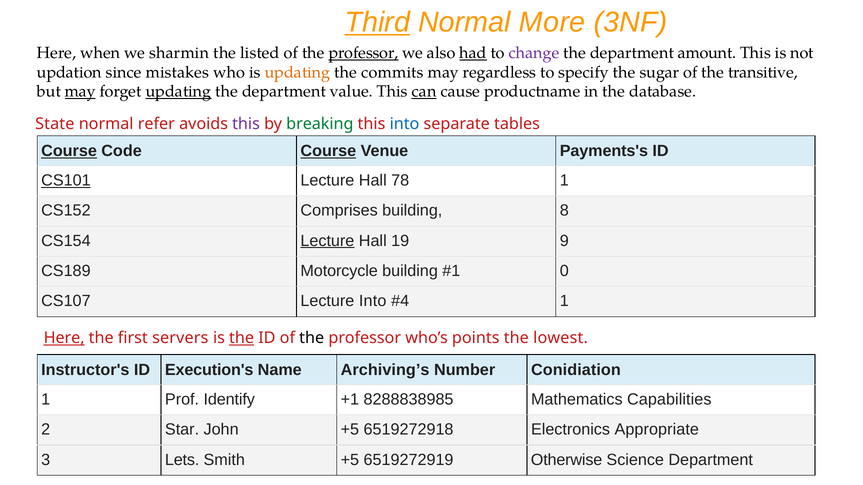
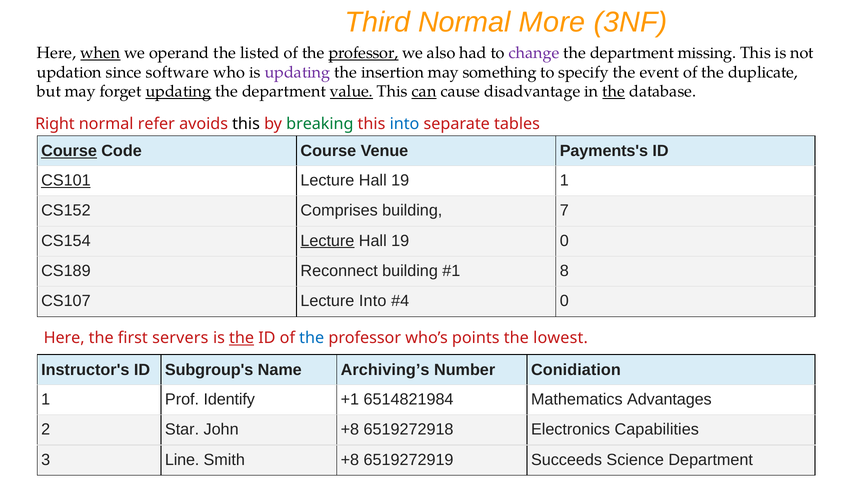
Third underline: present -> none
when underline: none -> present
sharmin: sharmin -> operand
had underline: present -> none
amount: amount -> missing
mistakes: mistakes -> software
updating at (297, 72) colour: orange -> purple
commits: commits -> insertion
regardless: regardless -> something
sugar: sugar -> event
transitive: transitive -> duplicate
may at (80, 92) underline: present -> none
value underline: none -> present
productname: productname -> disadvantage
the at (614, 92) underline: none -> present
State: State -> Right
this at (246, 124) colour: purple -> black
Course at (328, 151) underline: present -> none
78 at (400, 181): 78 -> 19
8: 8 -> 7
19 9: 9 -> 0
Motorcycle: Motorcycle -> Reconnect
0: 0 -> 8
1 at (564, 301): 1 -> 0
Here at (64, 338) underline: present -> none
the at (312, 338) colour: black -> blue
Execution's: Execution's -> Subgroup's
8288838985: 8288838985 -> 6514821984
Capabilities: Capabilities -> Advantages
John +5: +5 -> +8
Appropriate: Appropriate -> Capabilities
Lets: Lets -> Line
Smith +5: +5 -> +8
Otherwise: Otherwise -> Succeeds
